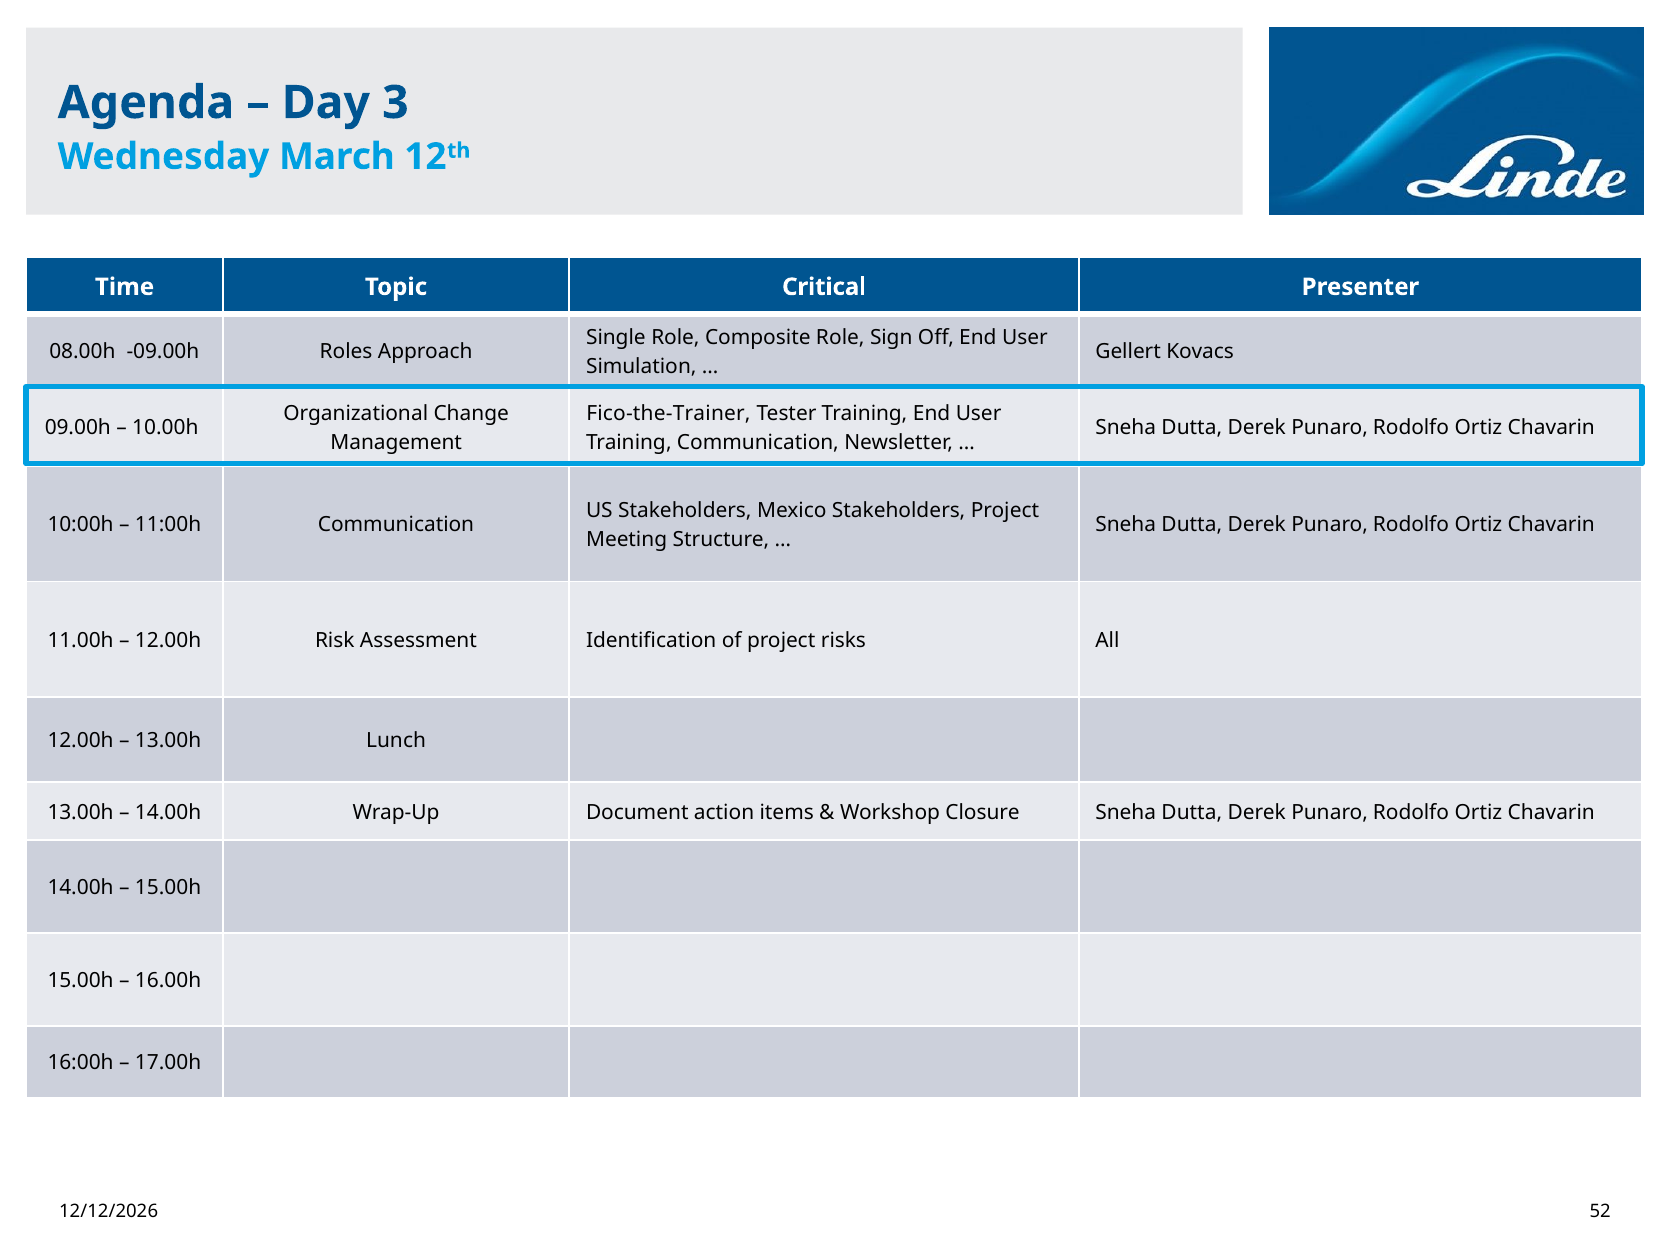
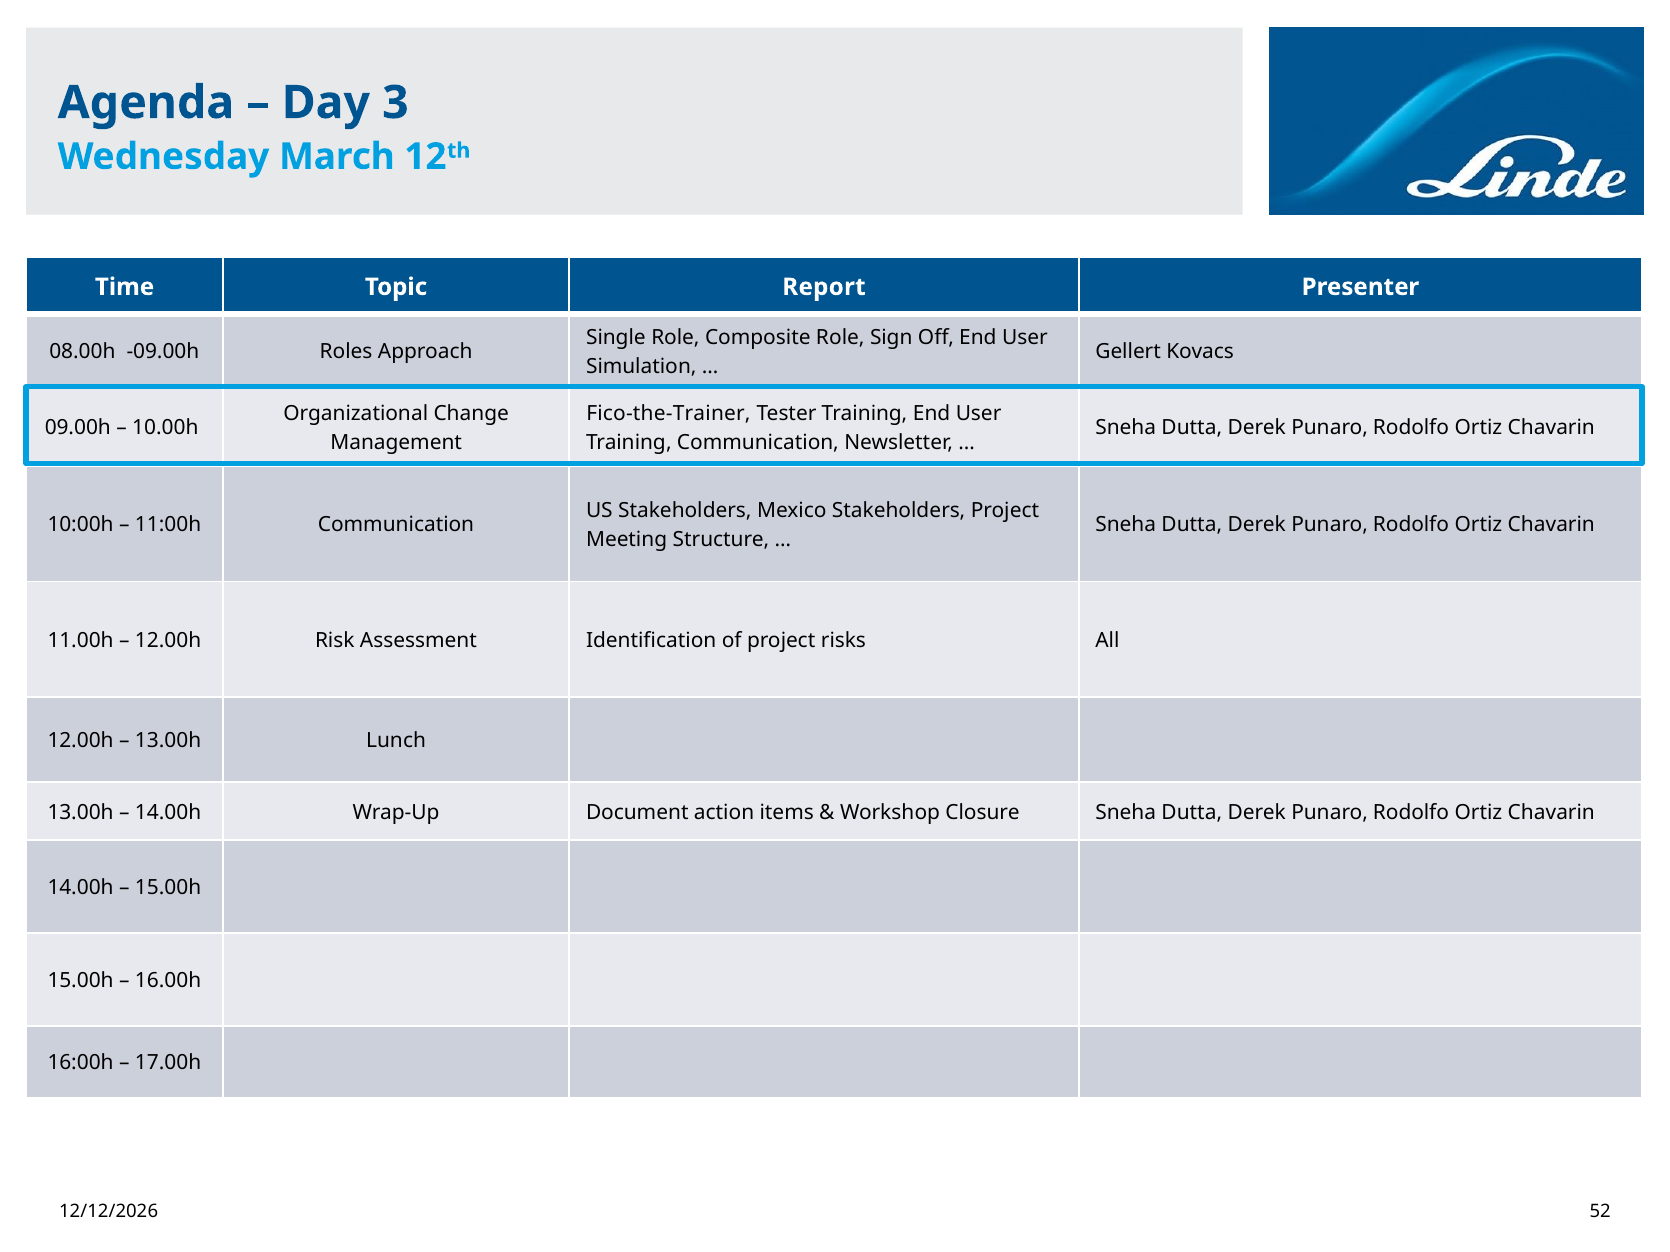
Critical: Critical -> Report
